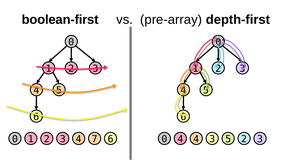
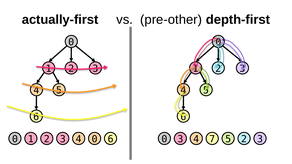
boolean-first: boolean-first -> actually-first
pre-array: pre-array -> pre-other
4 7: 7 -> 0
0 4: 4 -> 3
4 3: 3 -> 7
